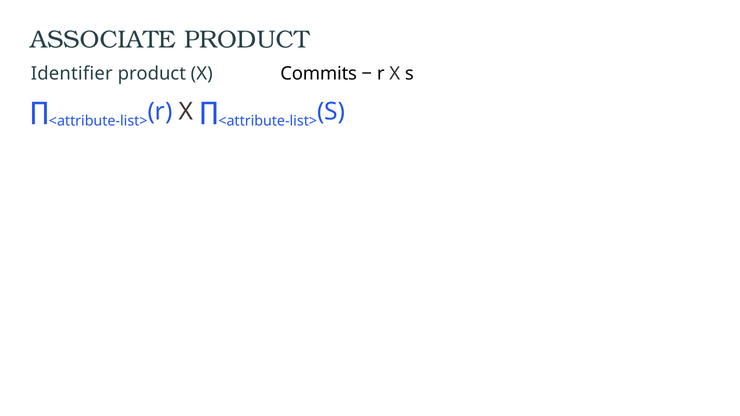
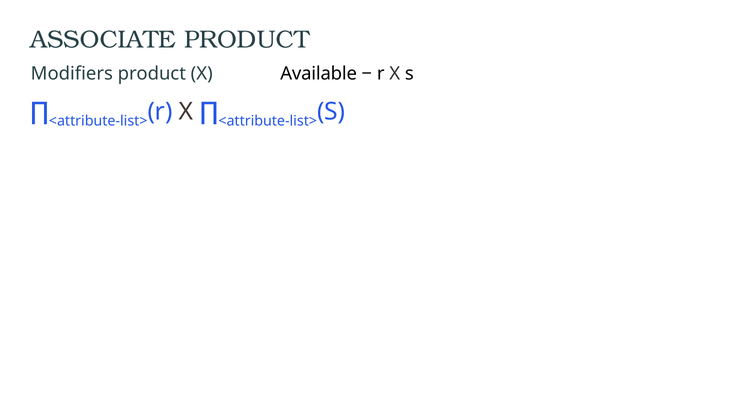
Identifier: Identifier -> Modifiers
Commits: Commits -> Available
